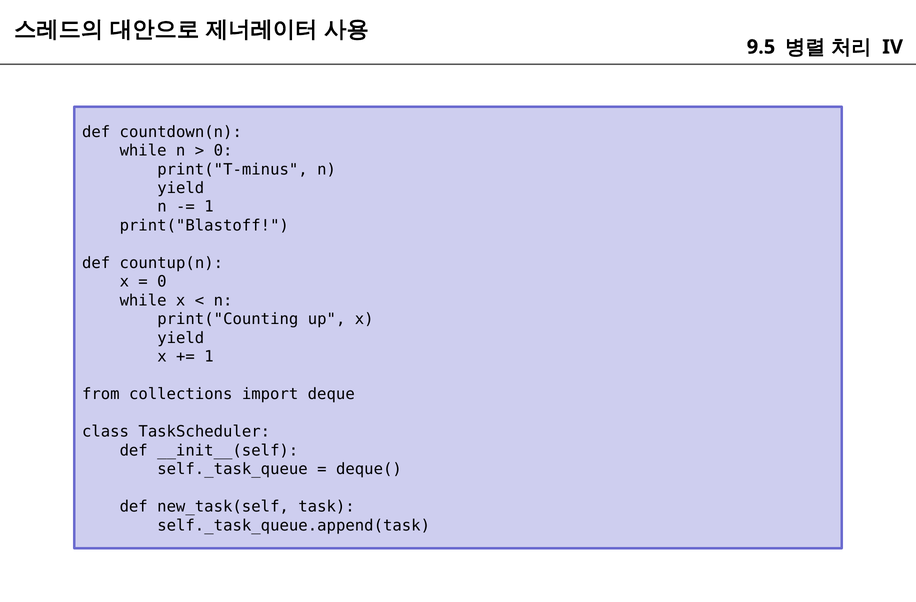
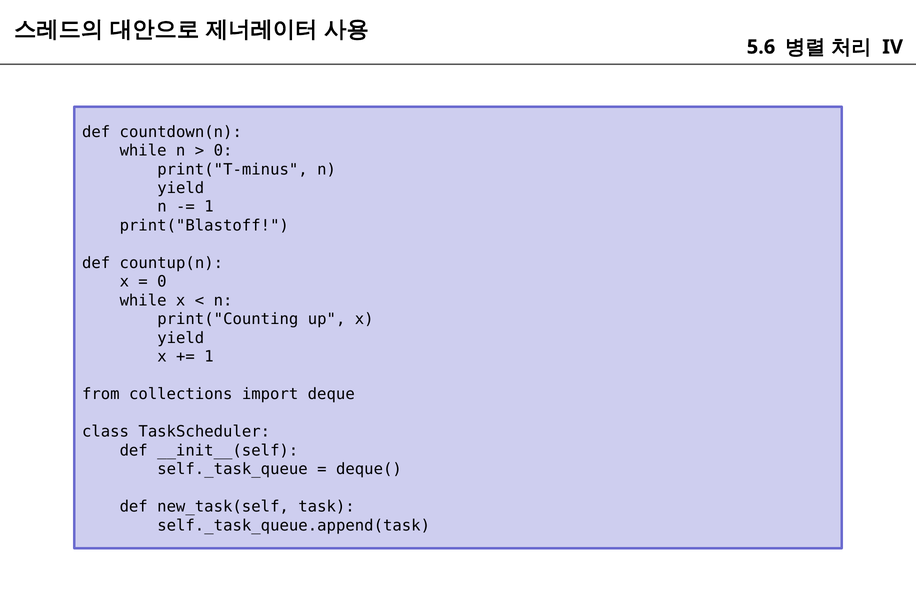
9.5: 9.5 -> 5.6
